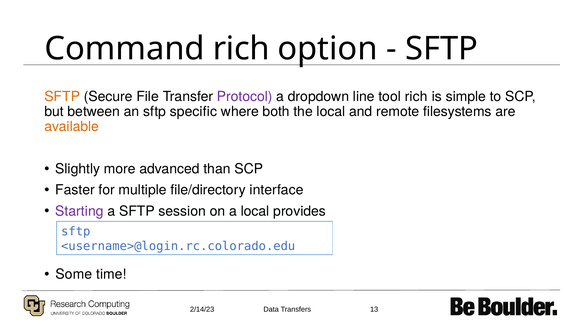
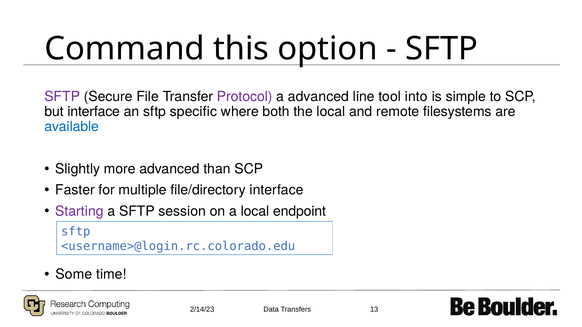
Command rich: rich -> this
SFTP at (62, 97) colour: orange -> purple
a dropdown: dropdown -> advanced
tool rich: rich -> into
but between: between -> interface
available colour: orange -> blue
provides: provides -> endpoint
